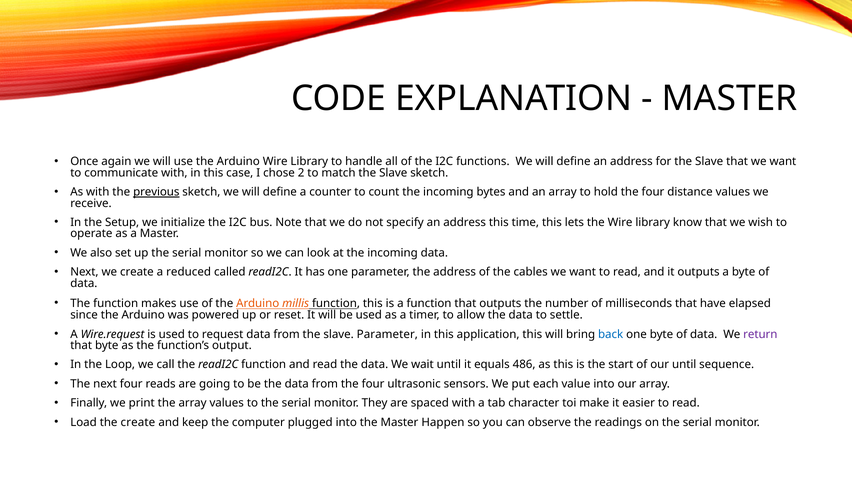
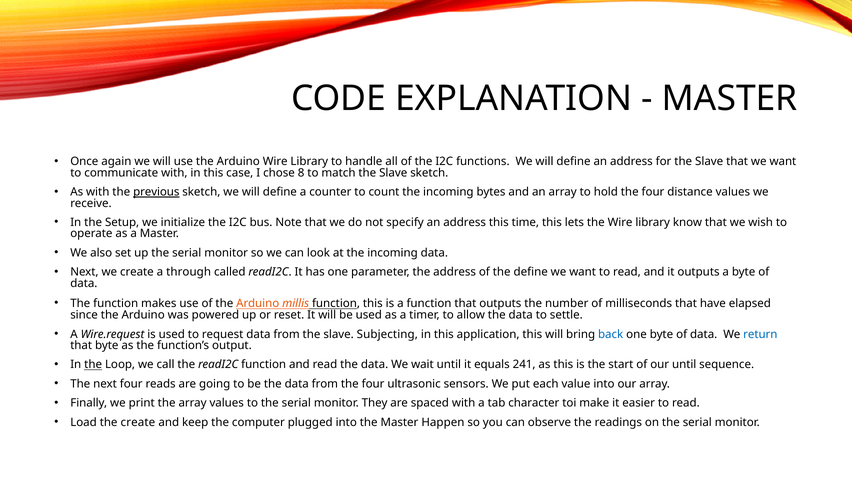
2: 2 -> 8
reduced: reduced -> through
the cables: cables -> define
slave Parameter: Parameter -> Subjecting
return colour: purple -> blue
the at (93, 365) underline: none -> present
486: 486 -> 241
